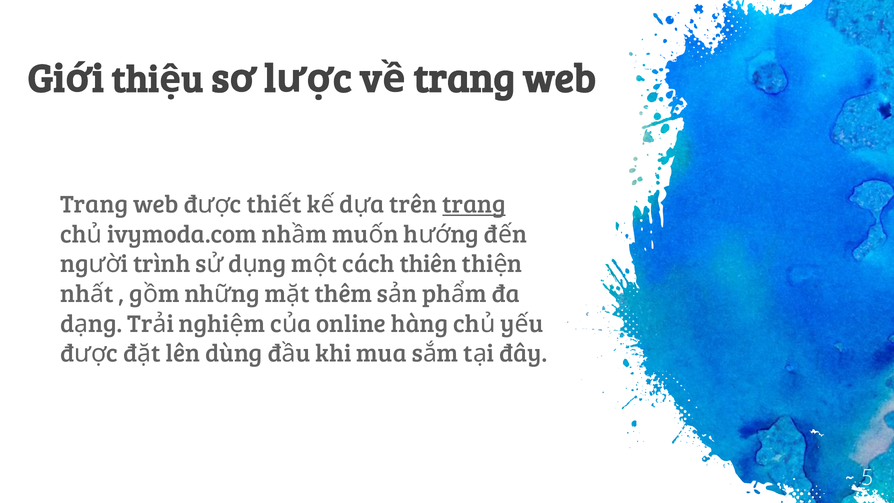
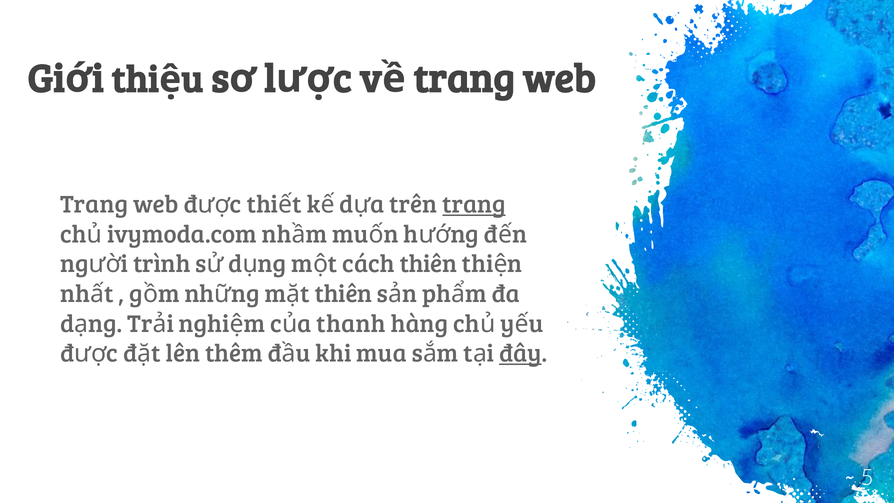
thêm at (343, 294): thêm -> thiên
online: online -> thanh
dùng: dùng -> thêm
đây underline: none -> present
